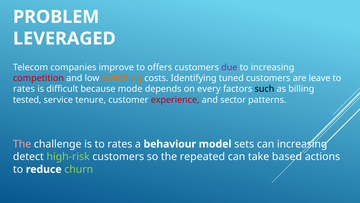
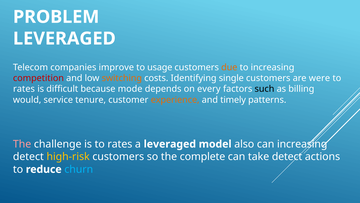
offers: offers -> usage
due colour: purple -> orange
tuned: tuned -> single
leave: leave -> were
tested: tested -> would
experience colour: red -> orange
sector: sector -> timely
a behaviour: behaviour -> leveraged
sets: sets -> also
high-risk colour: light green -> yellow
repeated: repeated -> complete
take based: based -> detect
churn colour: light green -> light blue
